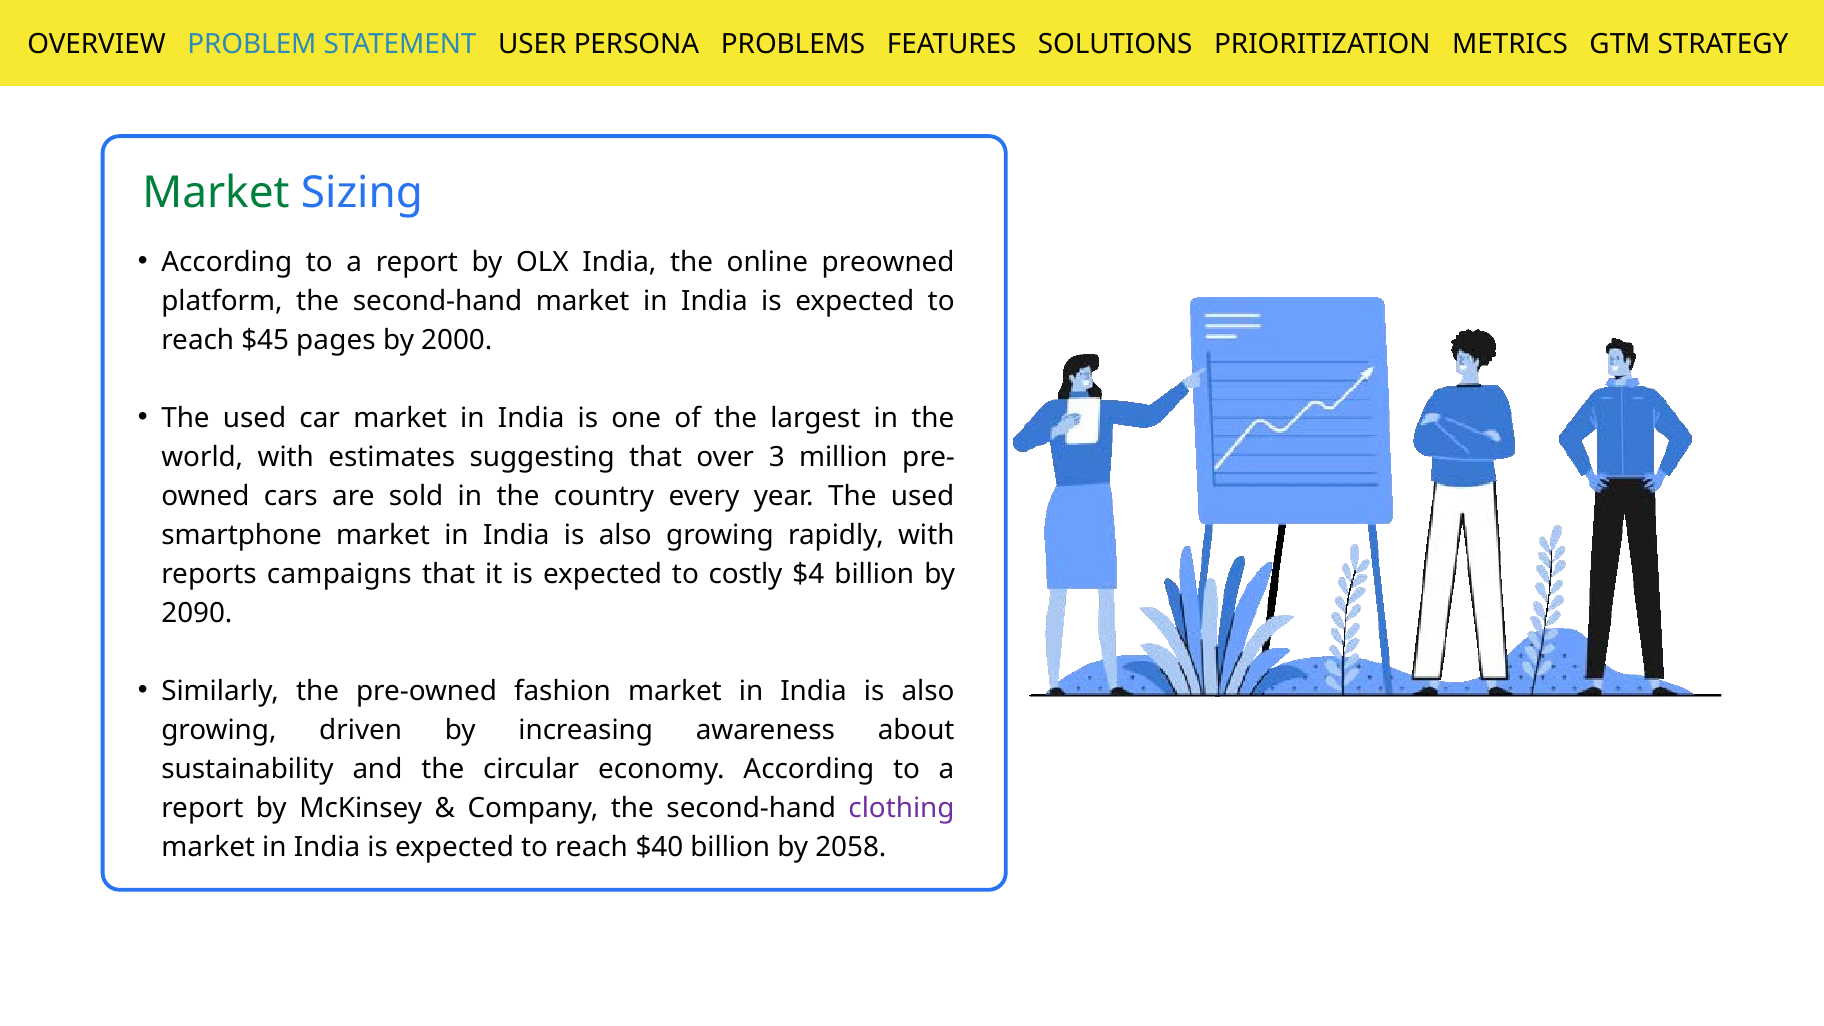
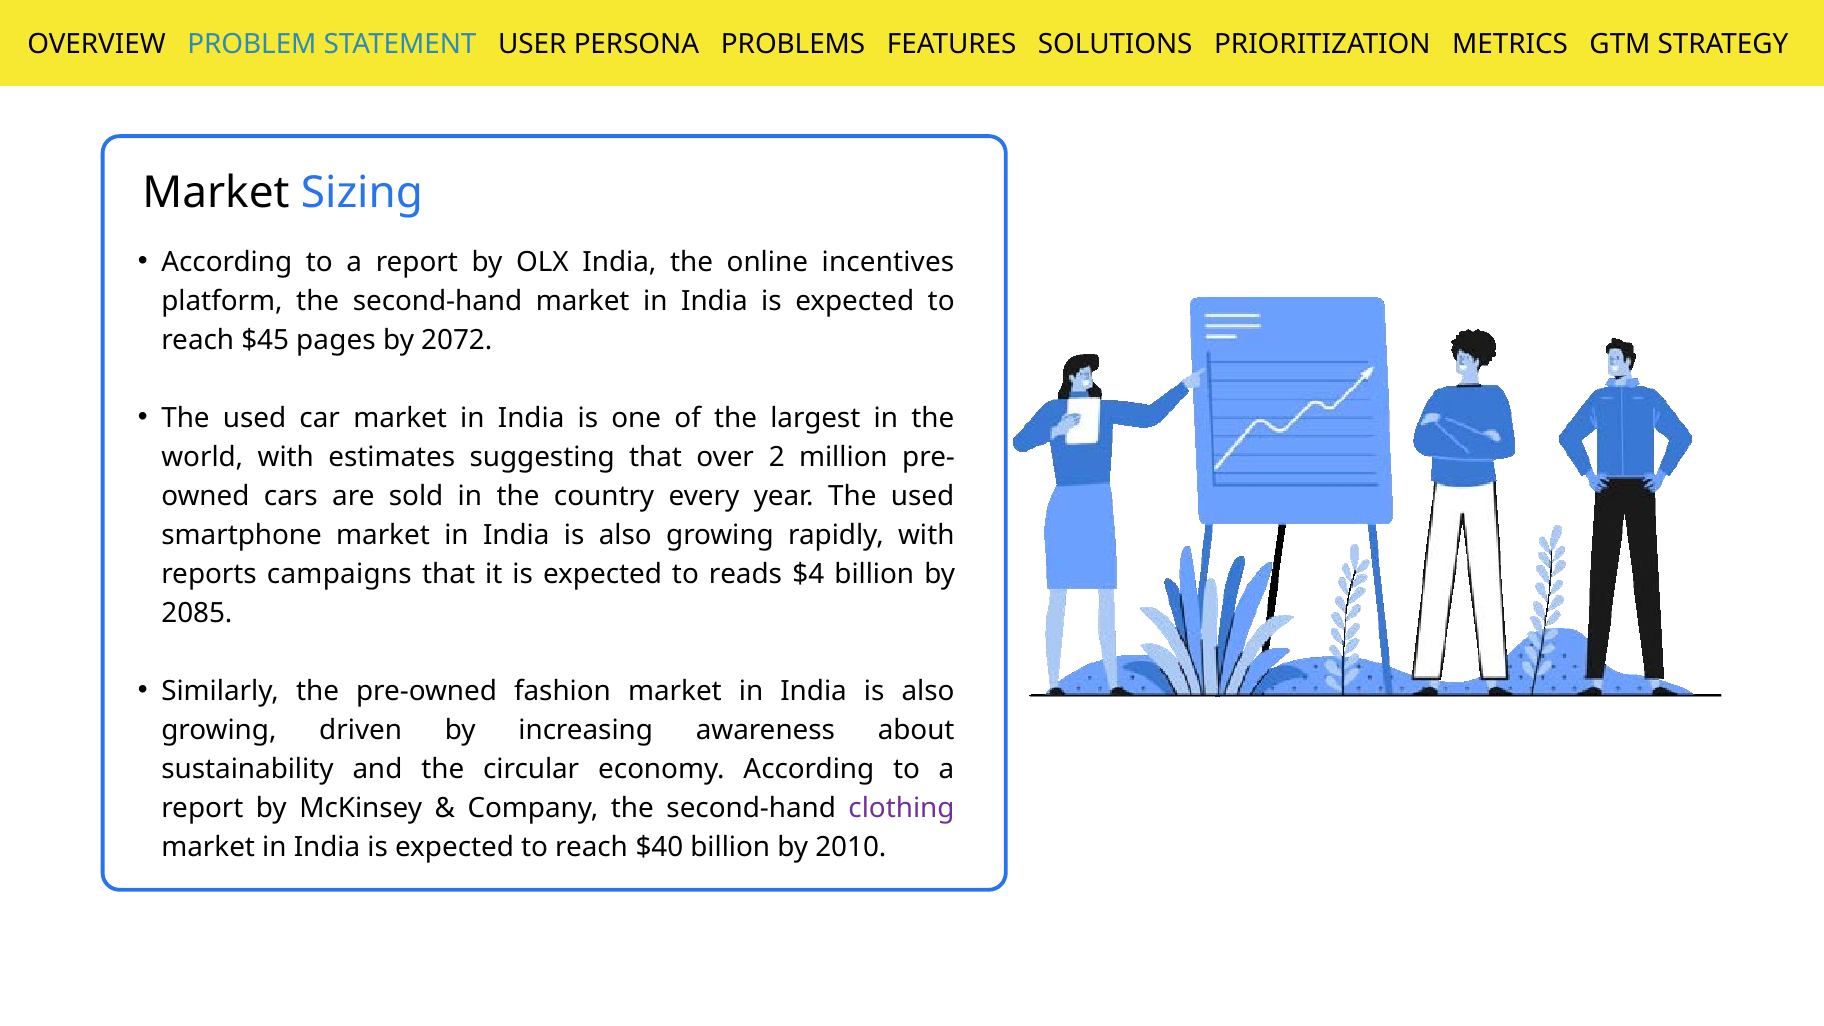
Market at (216, 193) colour: green -> black
preowned: preowned -> incentives
2000: 2000 -> 2072
3: 3 -> 2
costly: costly -> reads
2090: 2090 -> 2085
2058: 2058 -> 2010
